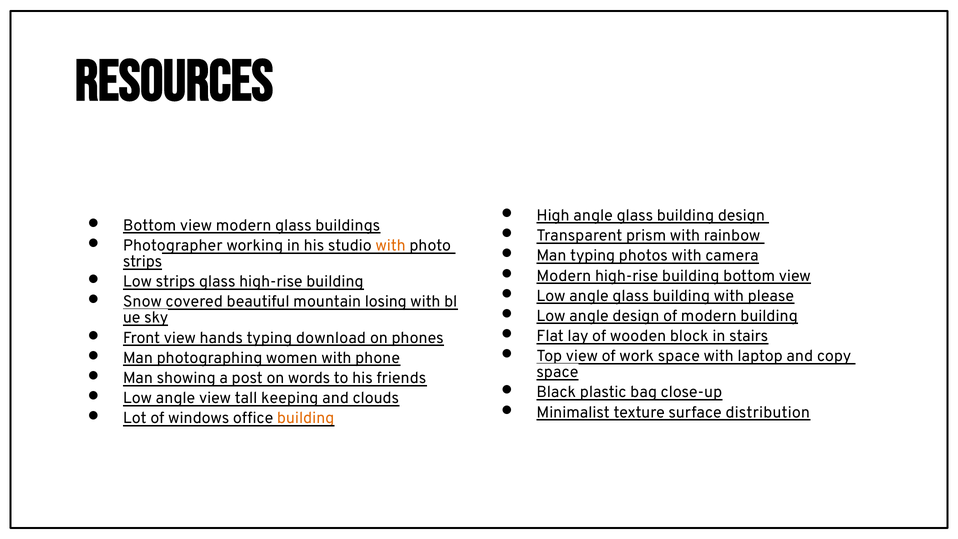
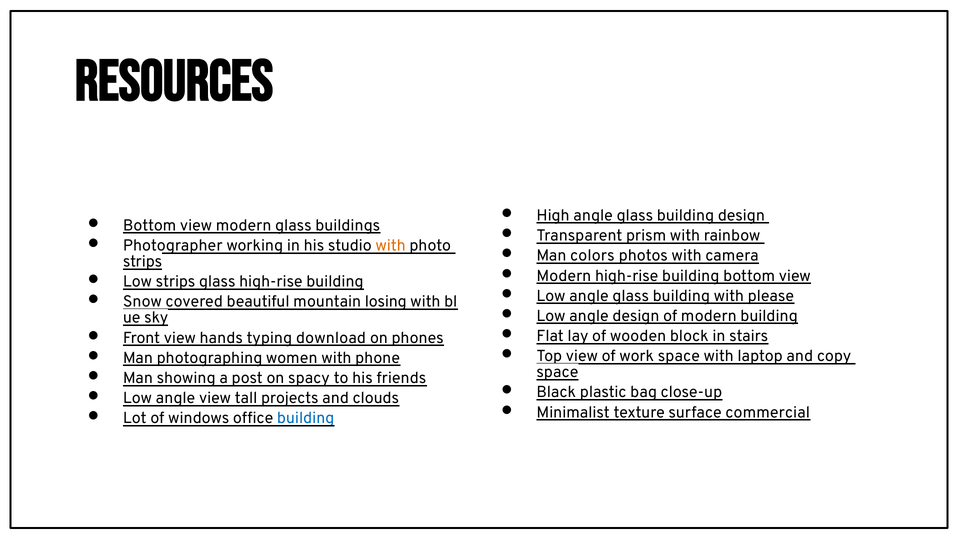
Man typing: typing -> colors
words: words -> spacy
keeping: keeping -> projects
distribution: distribution -> commercial
building at (306, 418) colour: orange -> blue
